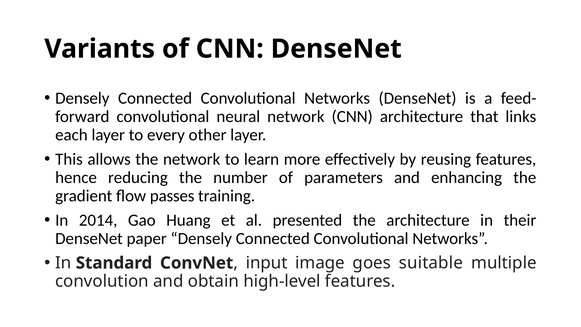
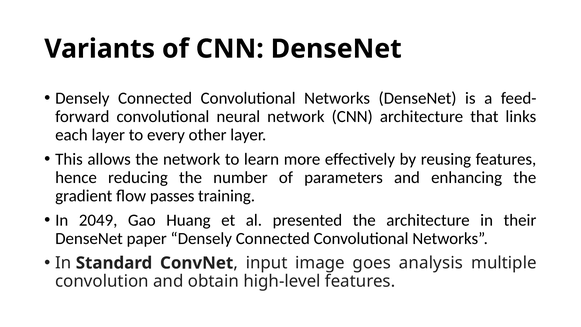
2014: 2014 -> 2049
suitable: suitable -> analysis
